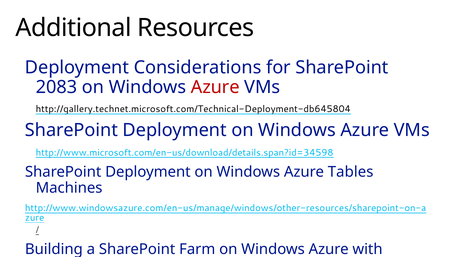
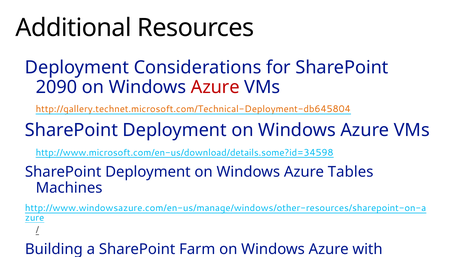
2083: 2083 -> 2090
http://gallery.technet.microsoft.com/Technical-Deployment-db645804 colour: black -> orange
http://www.microsoft.com/en-us/download/details.span?id=34598: http://www.microsoft.com/en-us/download/details.span?id=34598 -> http://www.microsoft.com/en-us/download/details.some?id=34598
